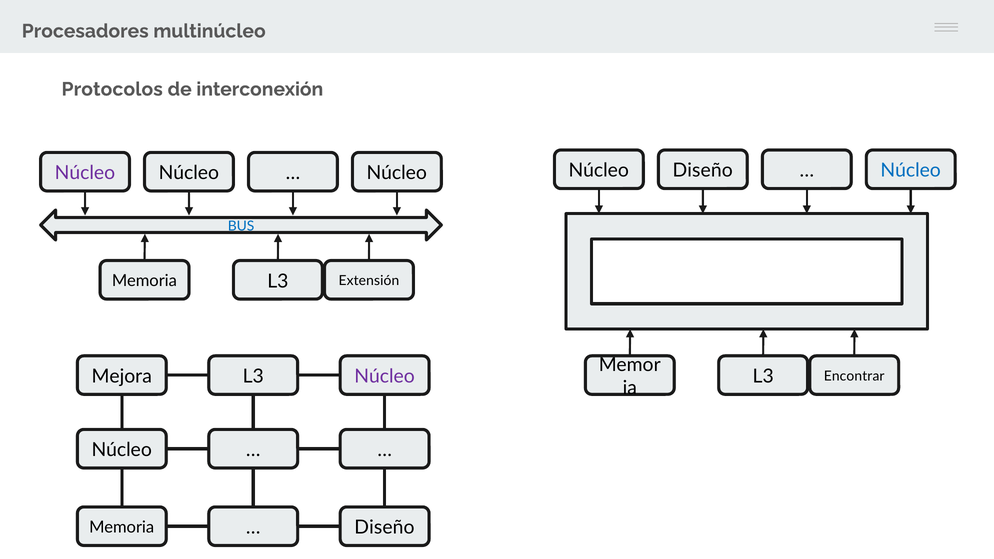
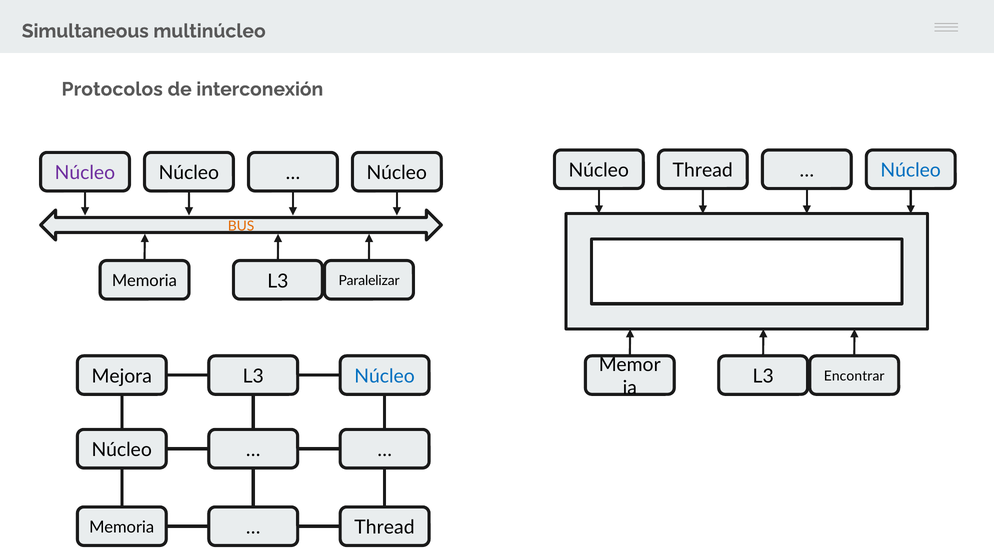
Procesadores: Procesadores -> Simultaneous
Núcleo Diseño: Diseño -> Thread
BUS colour: blue -> orange
Extensión: Extensión -> Paralelizar
Núcleo at (385, 377) colour: purple -> blue
Diseño at (384, 528): Diseño -> Thread
